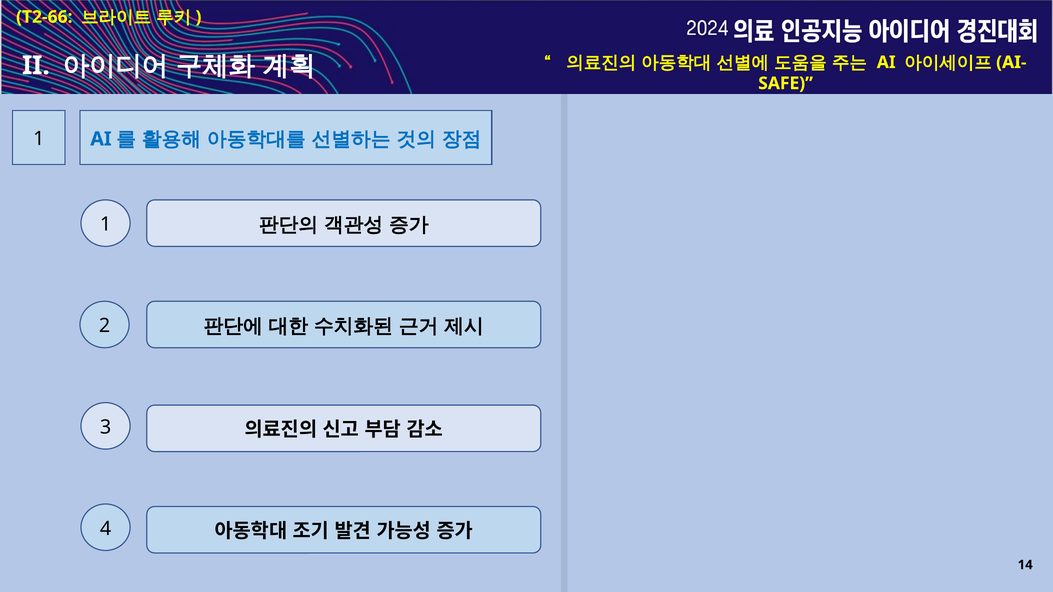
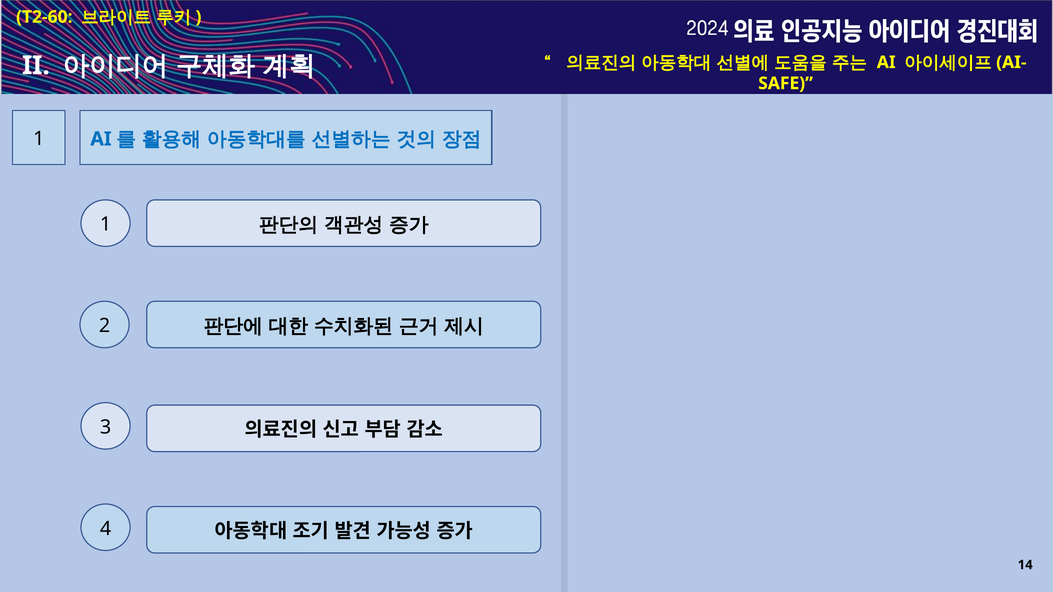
T2-66: T2-66 -> T2-60
